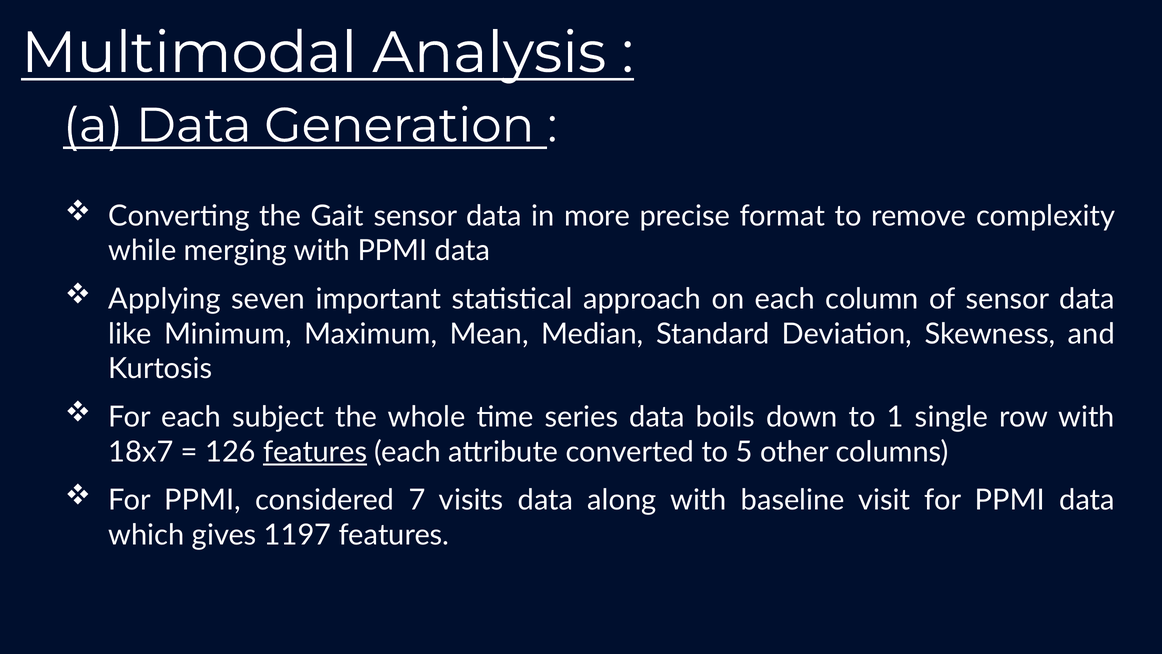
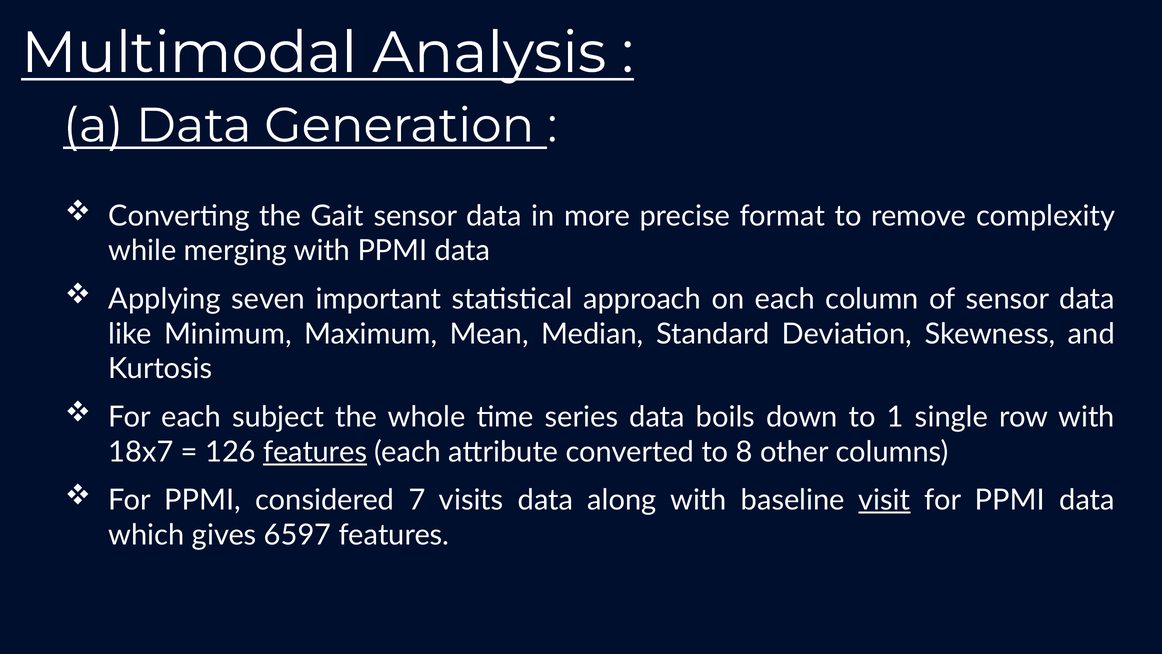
5: 5 -> 8
visit underline: none -> present
1197: 1197 -> 6597
